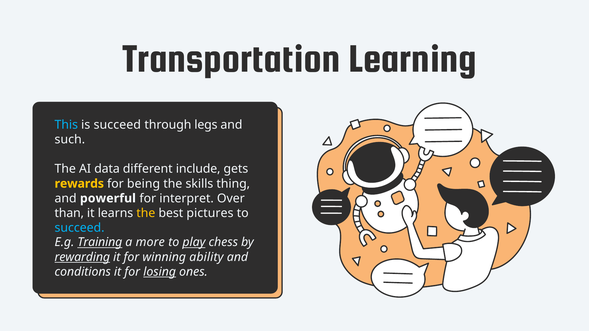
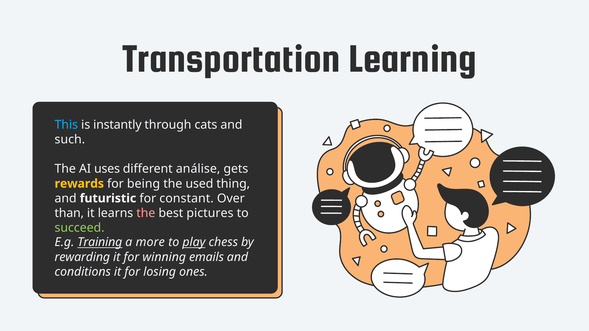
is succeed: succeed -> instantly
legs: legs -> cats
data: data -> uses
include: include -> análise
skills: skills -> used
powerful: powerful -> futuristic
interpret: interpret -> constant
the at (146, 213) colour: yellow -> pink
succeed at (80, 228) colour: light blue -> light green
rewarding underline: present -> none
ability: ability -> emails
losing underline: present -> none
